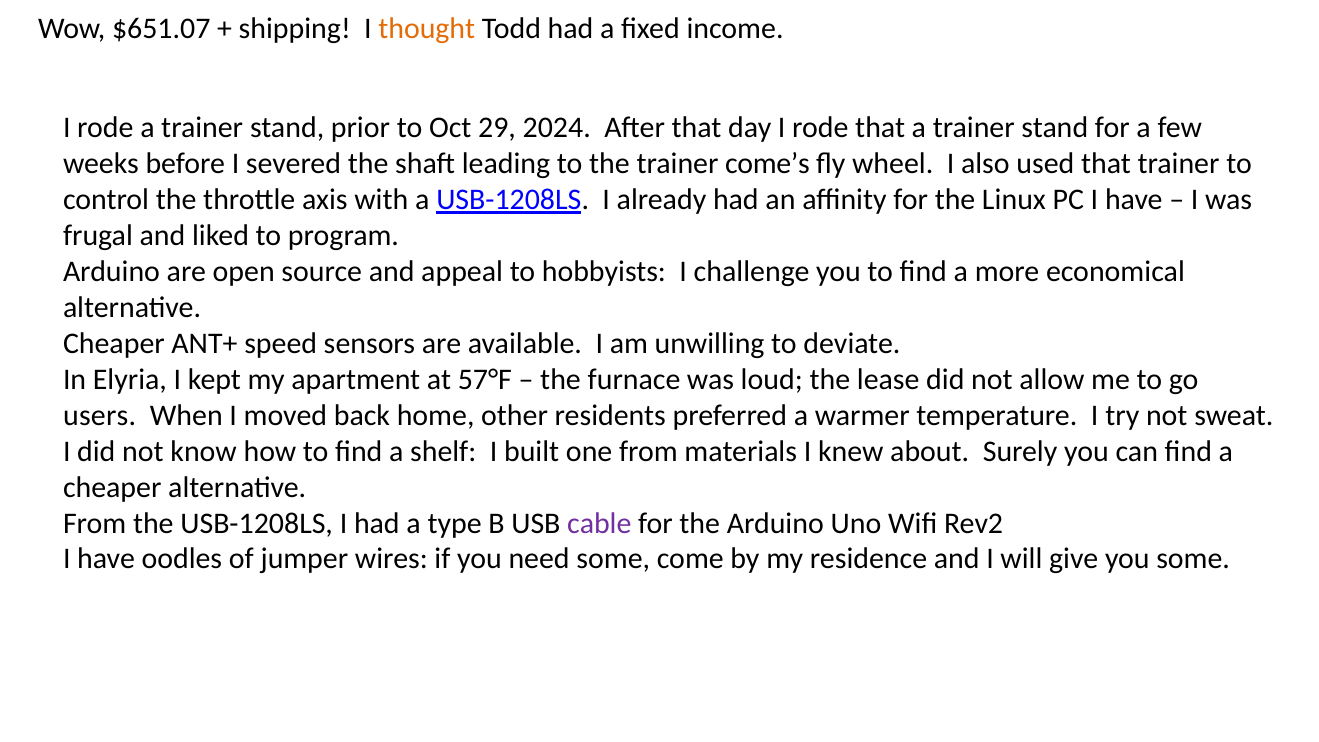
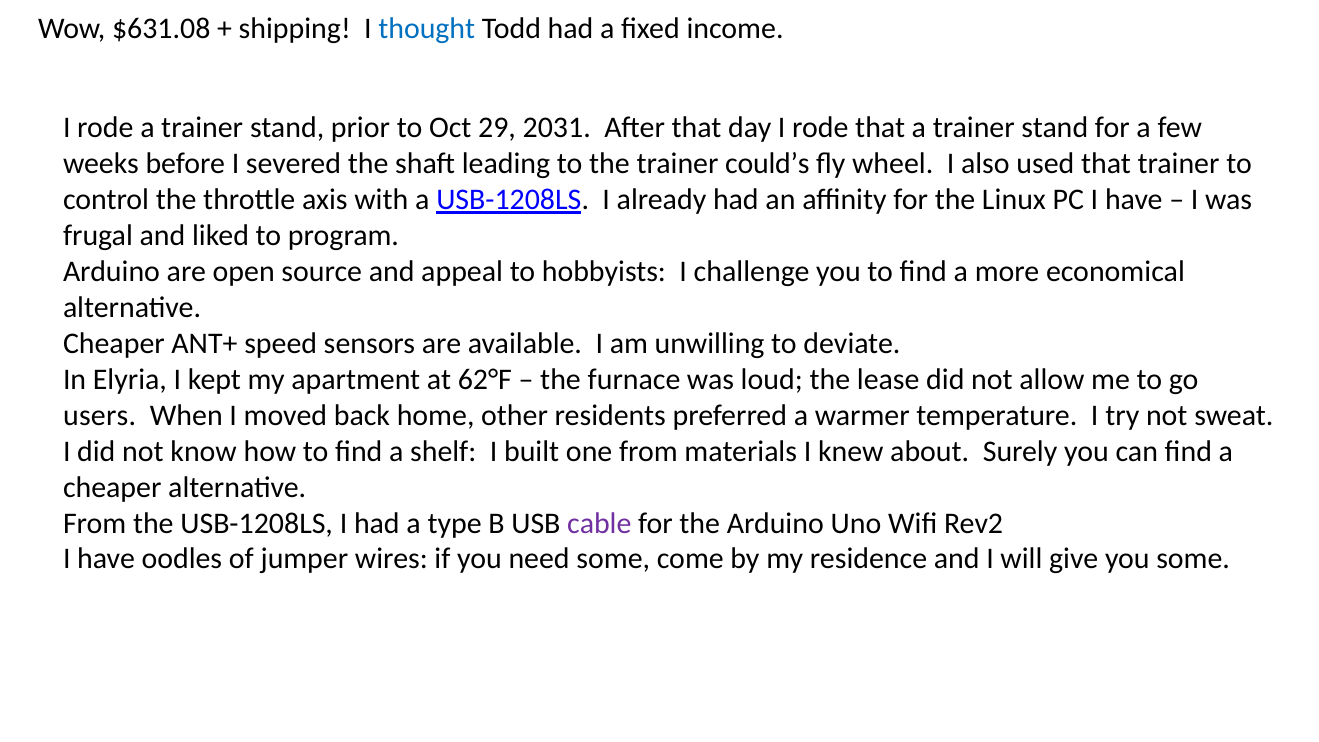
$651.07: $651.07 -> $631.08
thought colour: orange -> blue
2024: 2024 -> 2031
come’s: come’s -> could’s
57°F: 57°F -> 62°F
